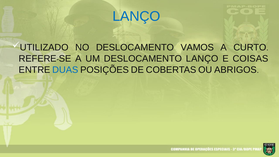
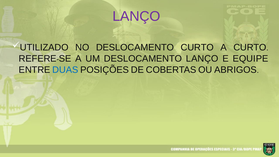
LANÇO at (136, 16) colour: blue -> purple
DESLOCAMENTO VAMOS: VAMOS -> CURTO
COISAS: COISAS -> EQUIPE
